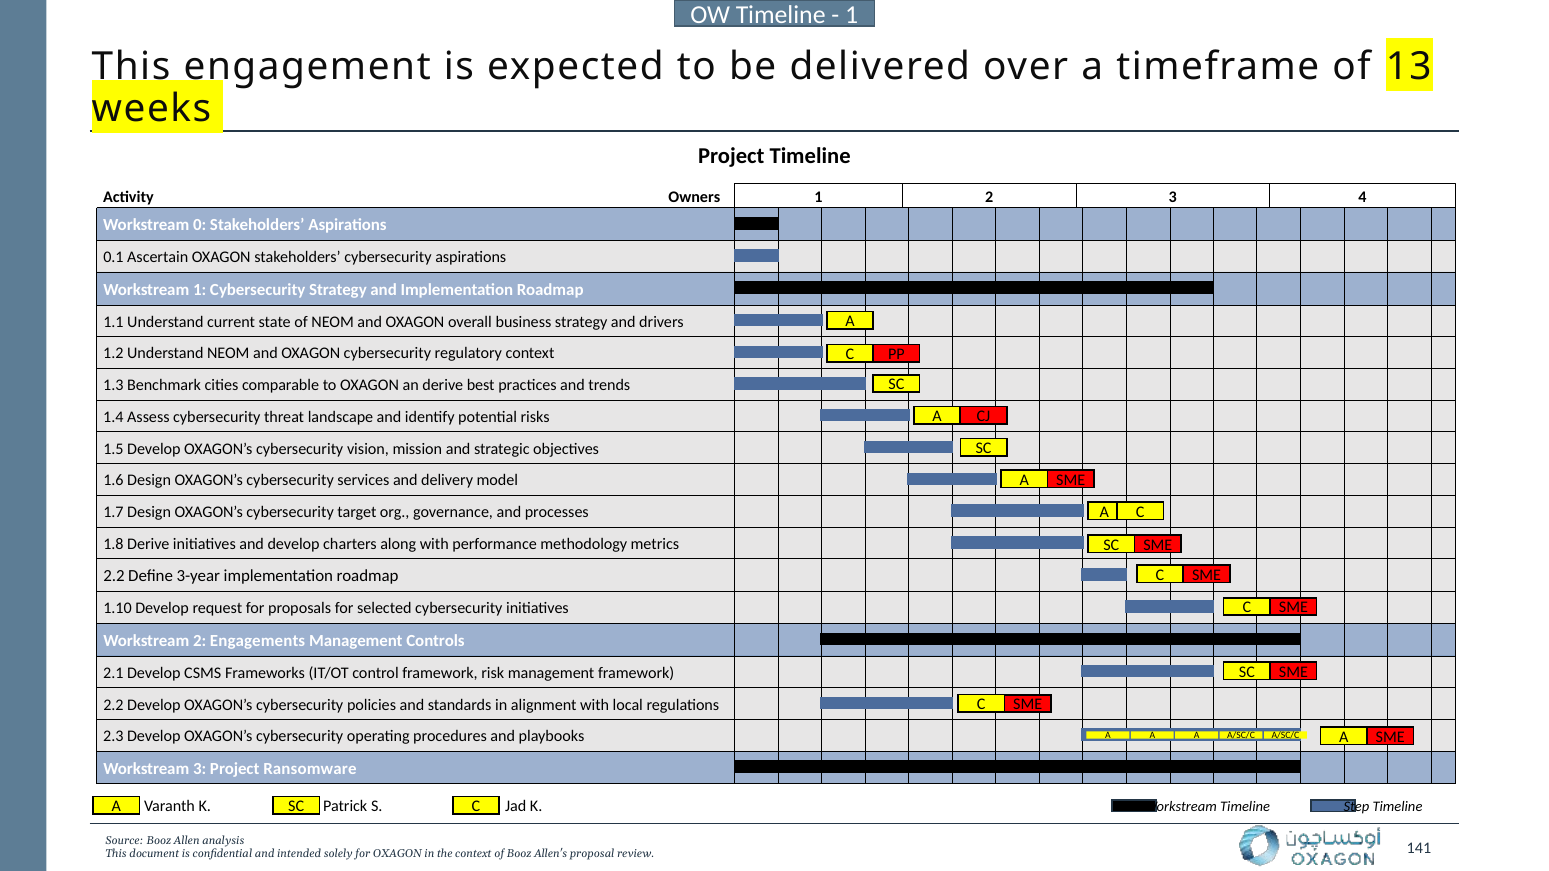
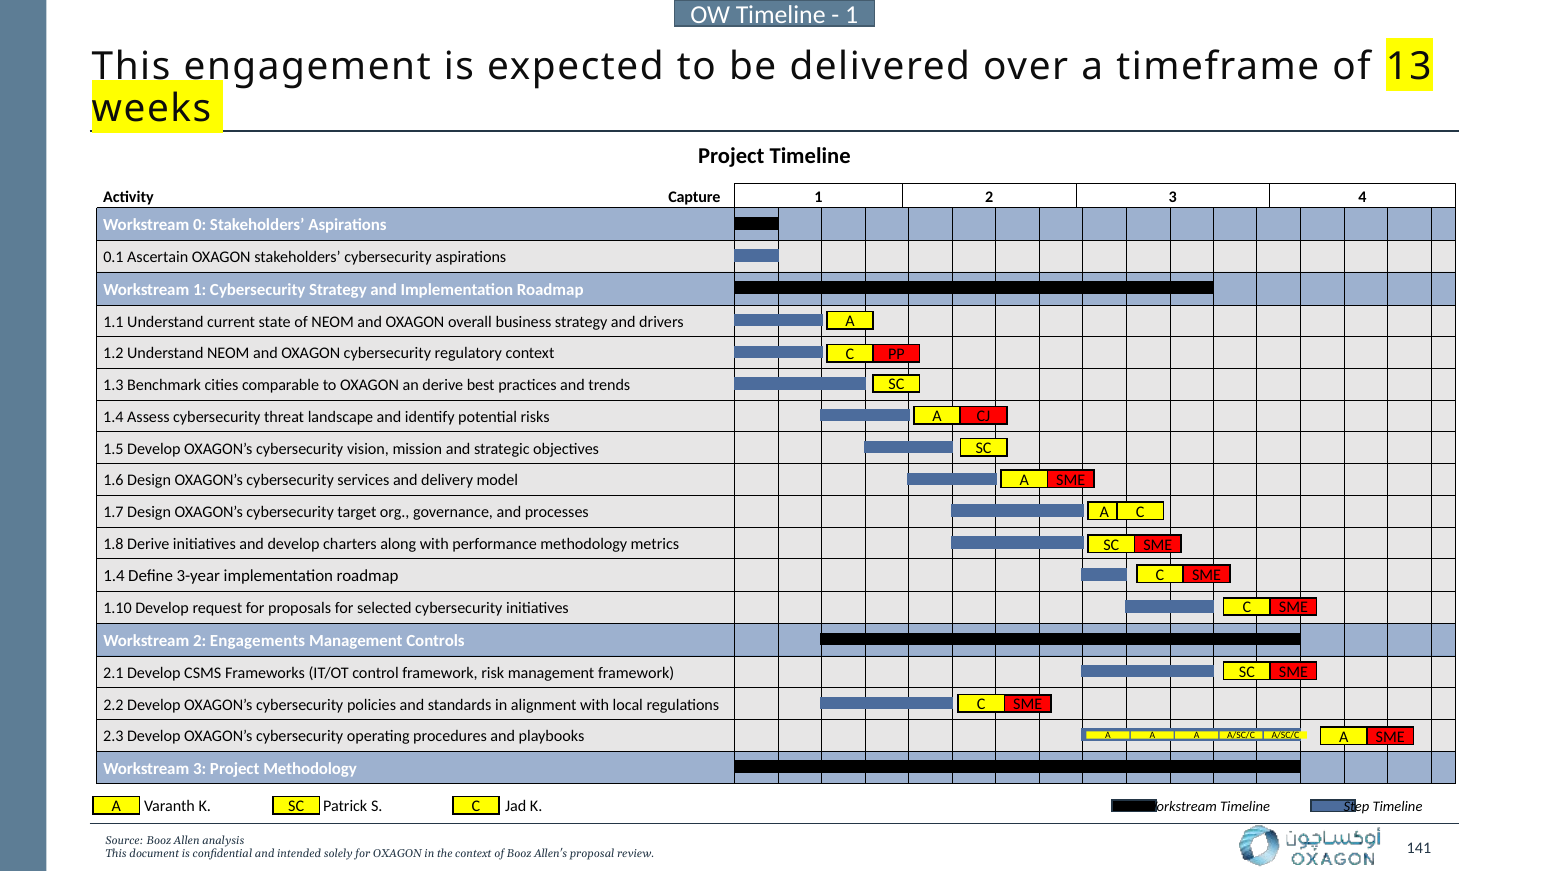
Owners: Owners -> Capture
2.2 at (114, 576): 2.2 -> 1.4
Project Ransomware: Ransomware -> Methodology
